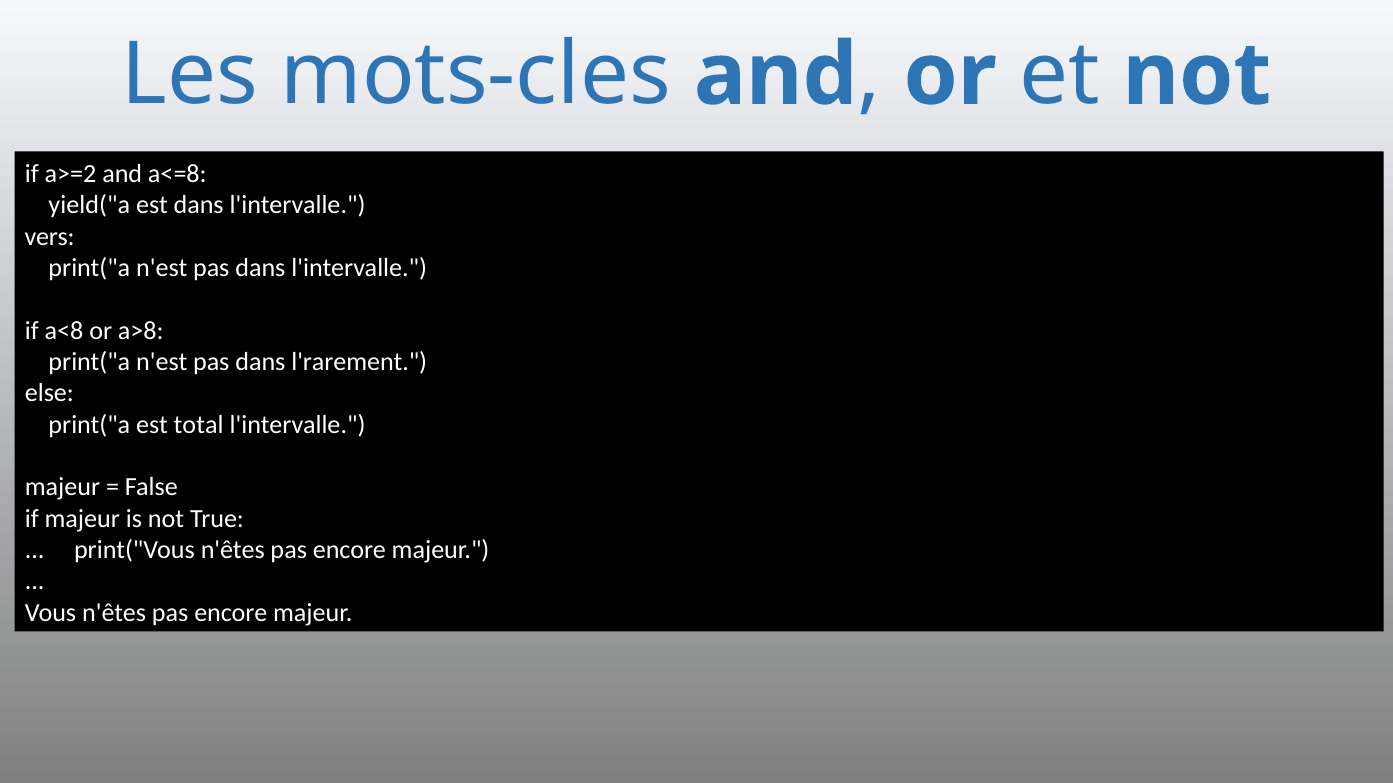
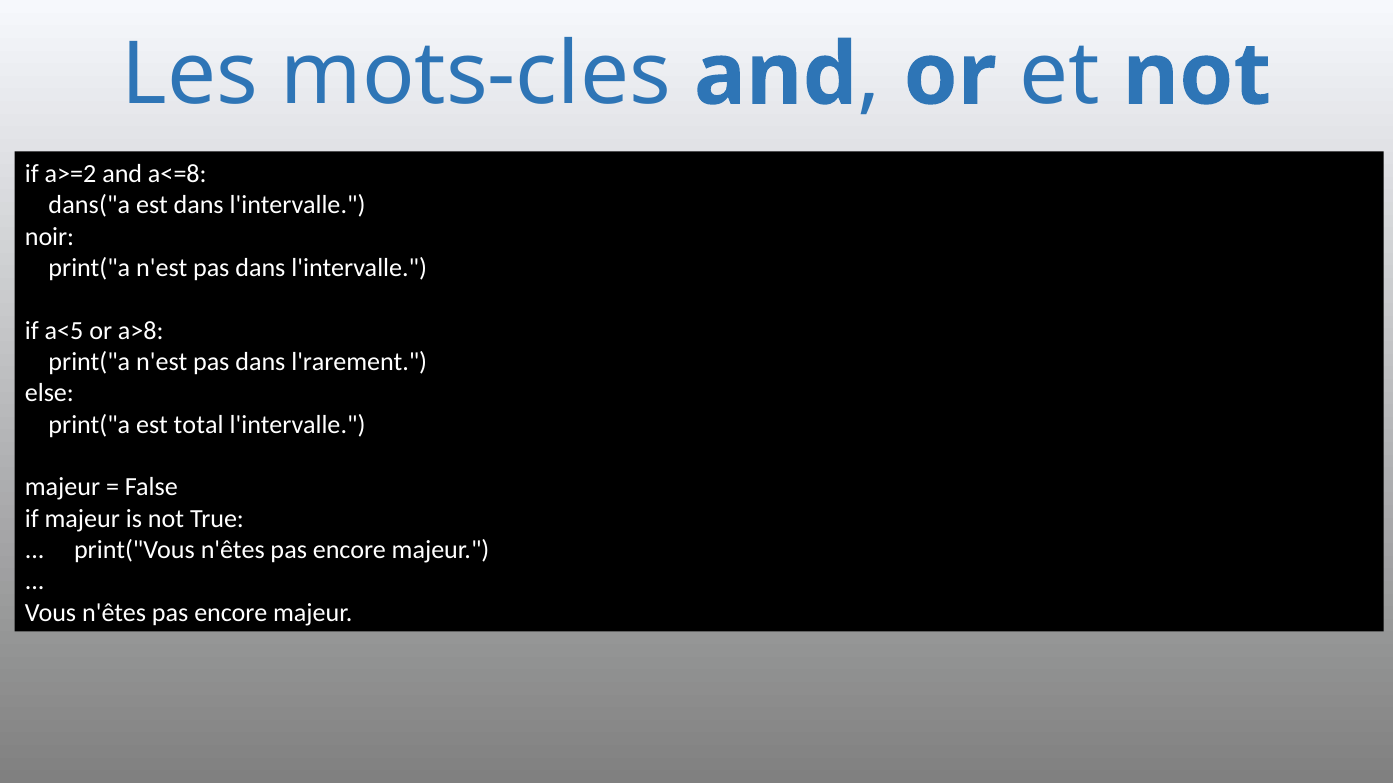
yield("a: yield("a -> dans("a
vers: vers -> noir
a<8: a<8 -> a<5
